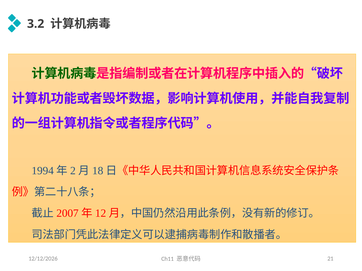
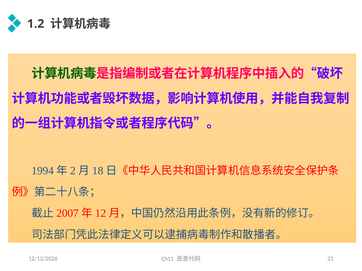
3.2: 3.2 -> 1.2
